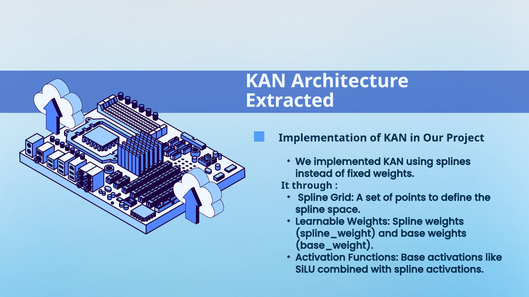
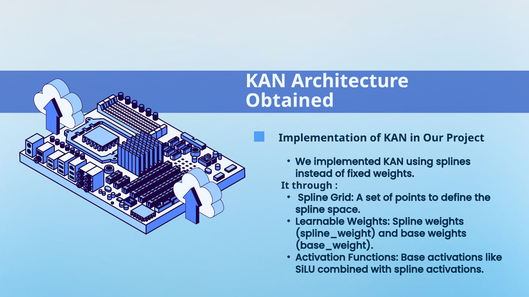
Extracted: Extracted -> Obtained
